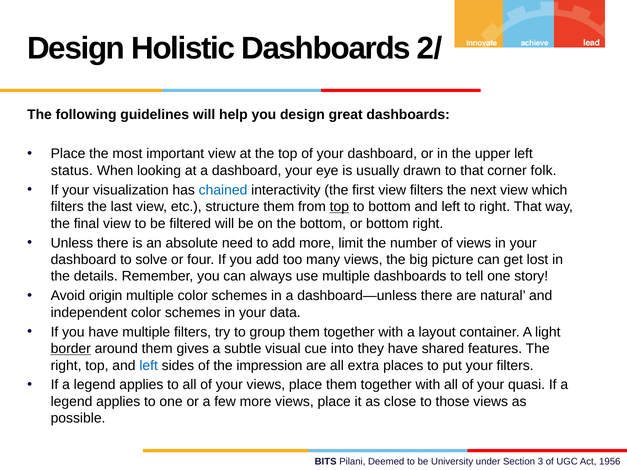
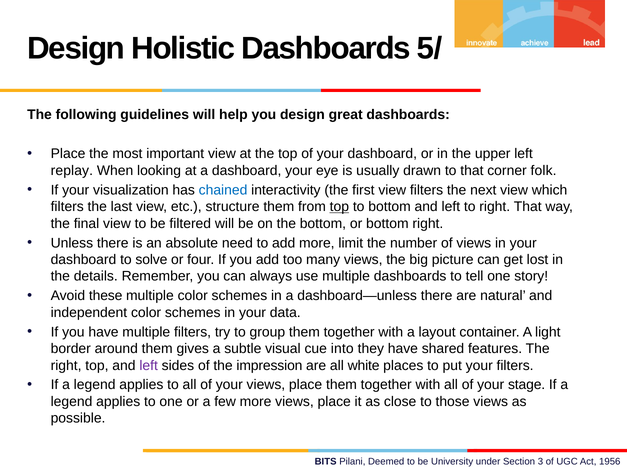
2/: 2/ -> 5/
status: status -> replay
origin: origin -> these
border underline: present -> none
left at (149, 366) colour: blue -> purple
extra: extra -> white
quasi: quasi -> stage
